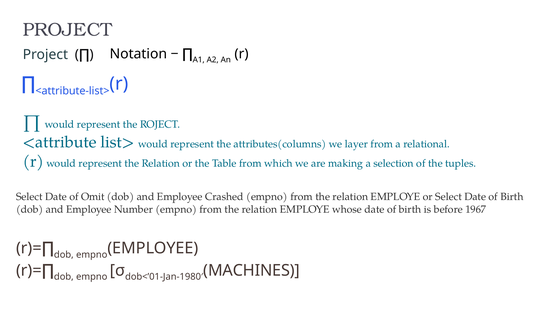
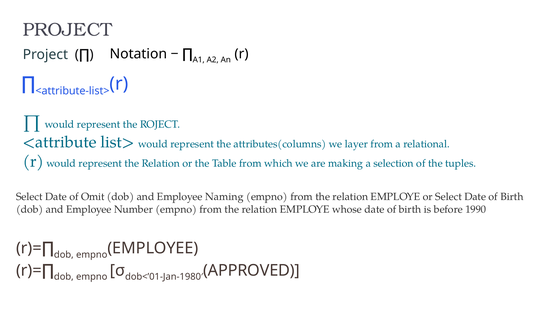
Crashed: Crashed -> Naming
1967: 1967 -> 1990
MACHINES: MACHINES -> APPROVED
